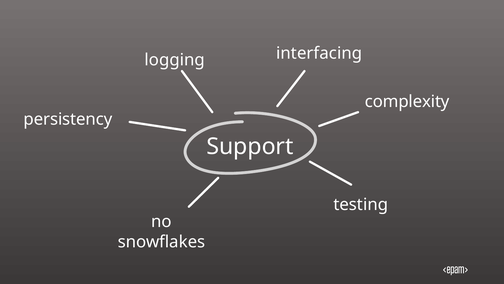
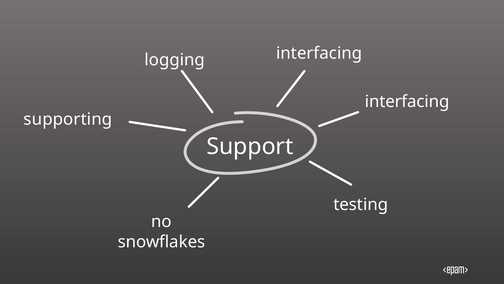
complexity at (407, 102): complexity -> interfacing
persistency: persistency -> supporting
